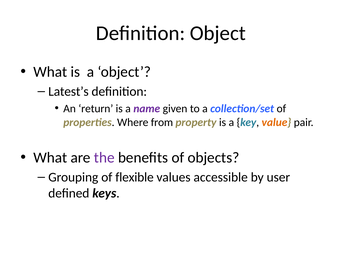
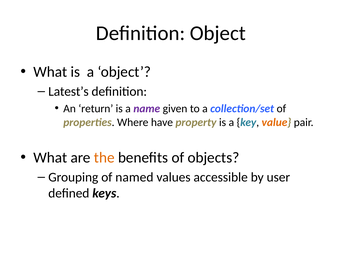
from: from -> have
the colour: purple -> orange
flexible: flexible -> named
